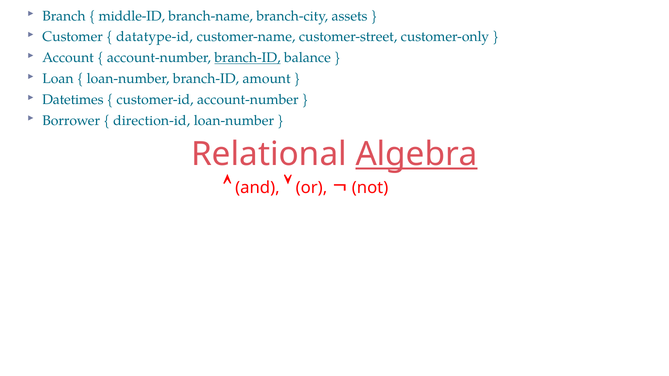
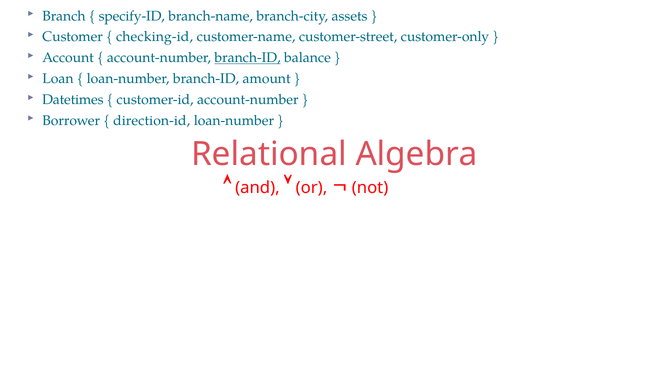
middle-ID: middle-ID -> specify-ID
datatype-id: datatype-id -> checking-id
Algebra underline: present -> none
